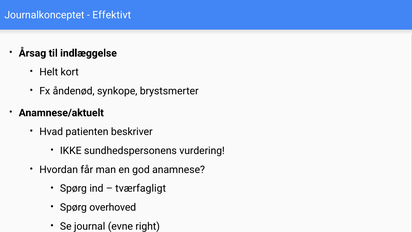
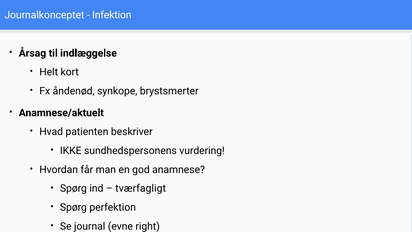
Effektivt: Effektivt -> Infektion
overhoved: overhoved -> perfektion
